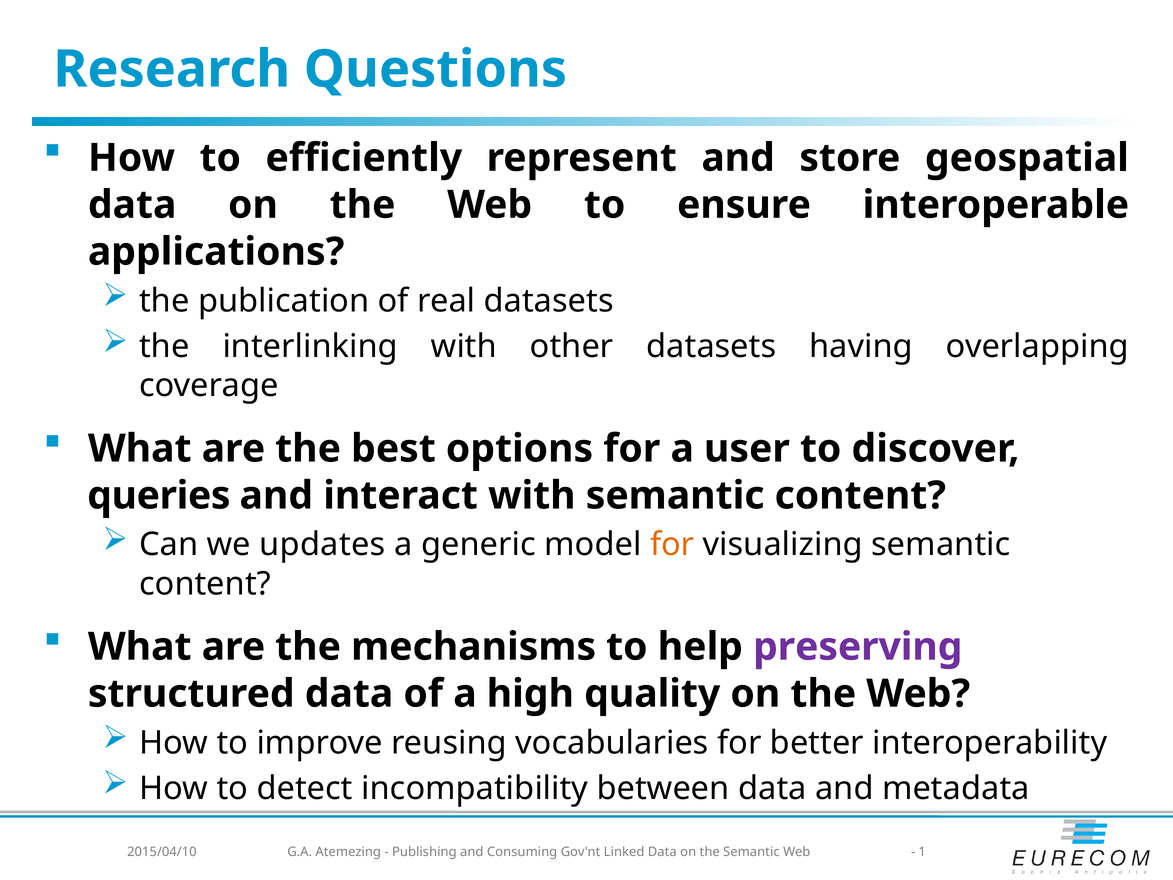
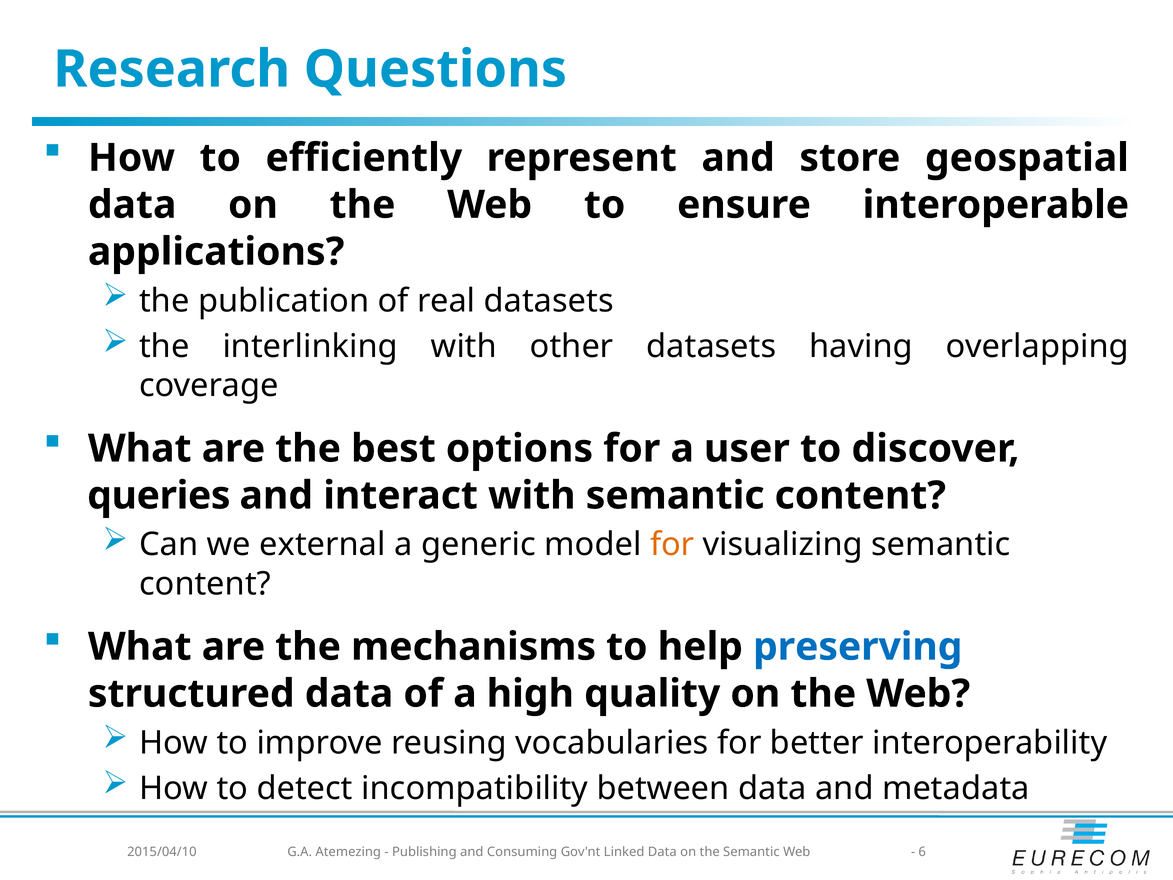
updates: updates -> external
preserving colour: purple -> blue
1: 1 -> 6
